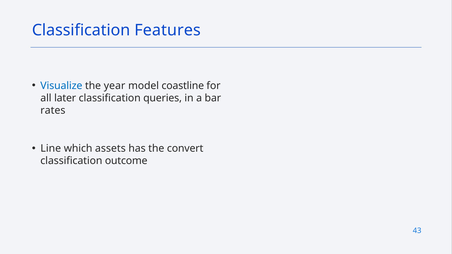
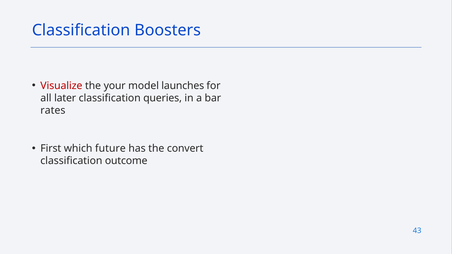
Features: Features -> Boosters
Visualize colour: blue -> red
year: year -> your
coastline: coastline -> launches
Line: Line -> First
assets: assets -> future
